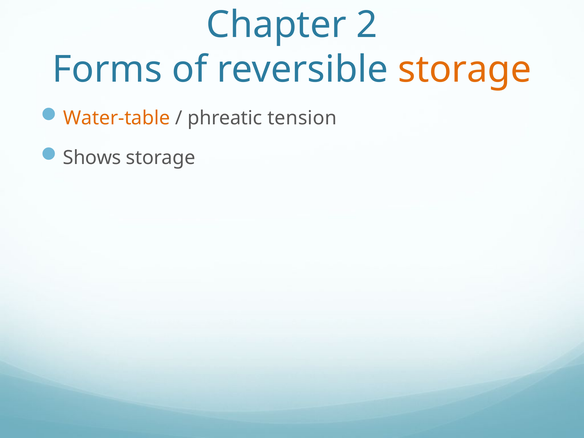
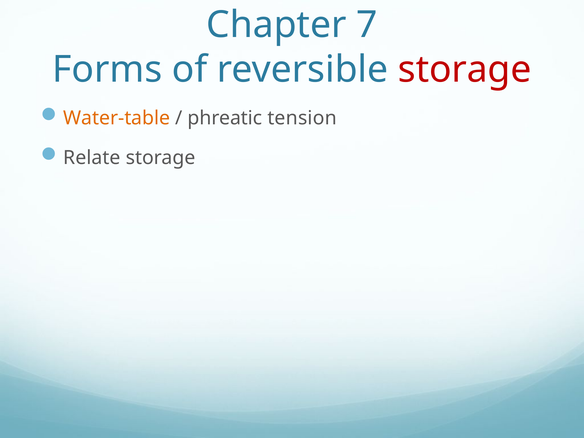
2: 2 -> 7
storage at (465, 70) colour: orange -> red
Shows: Shows -> Relate
